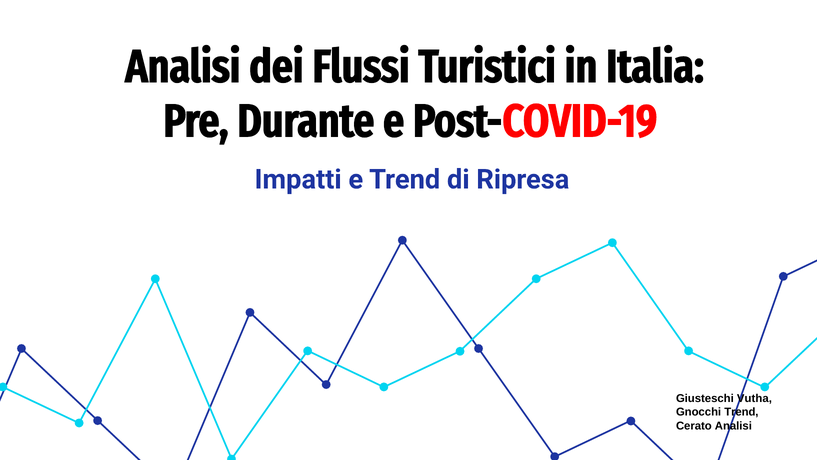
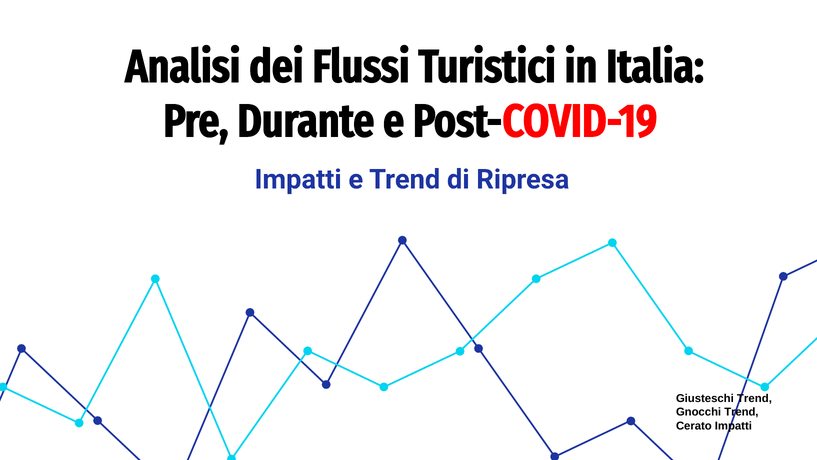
Giusteschi Vutha: Vutha -> Trend
Cerato Analisi: Analisi -> Impatti
